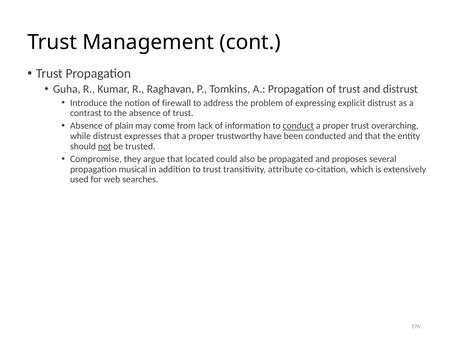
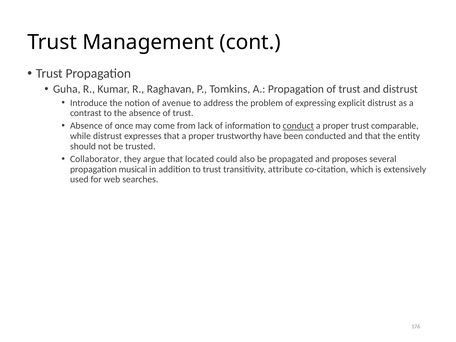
firewall: firewall -> avenue
plain: plain -> once
overarching: overarching -> comparable
not underline: present -> none
Compromise: Compromise -> Collaborator
